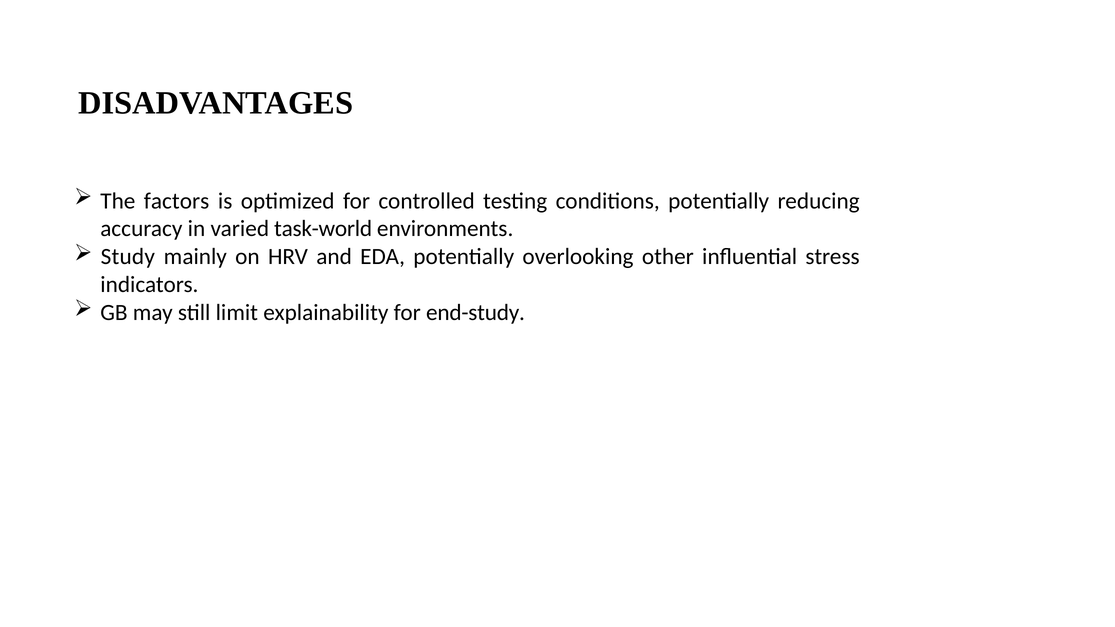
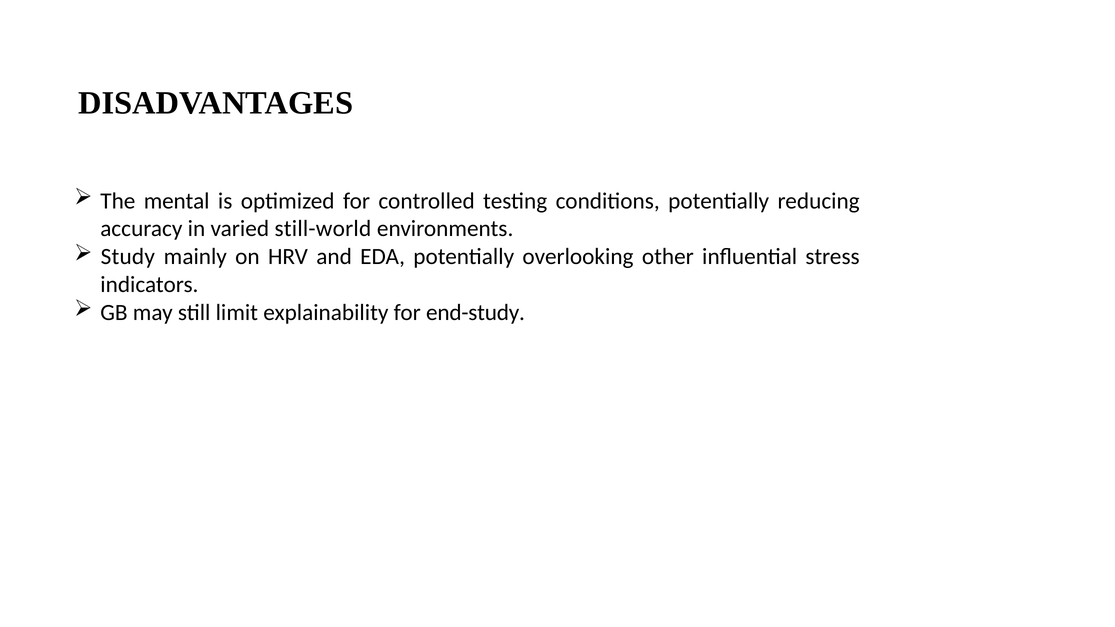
factors: factors -> mental
task-world: task-world -> still-world
